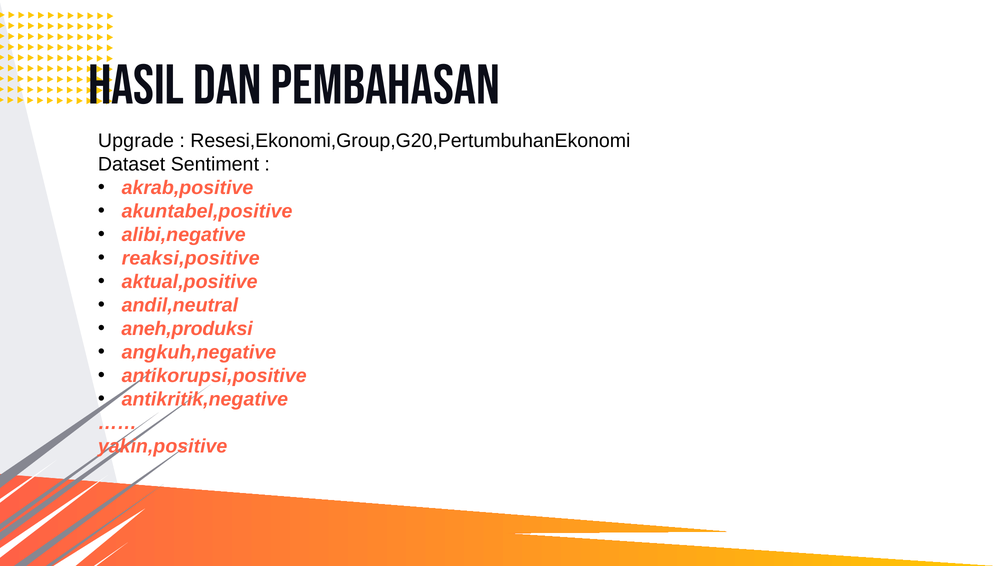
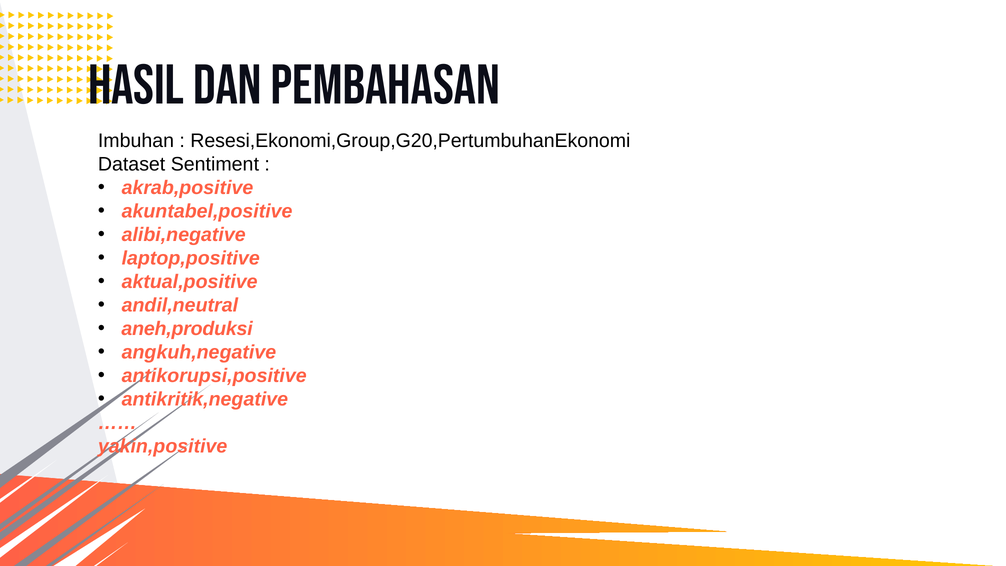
Upgrade: Upgrade -> Imbuhan
reaksi,positive: reaksi,positive -> laptop,positive
